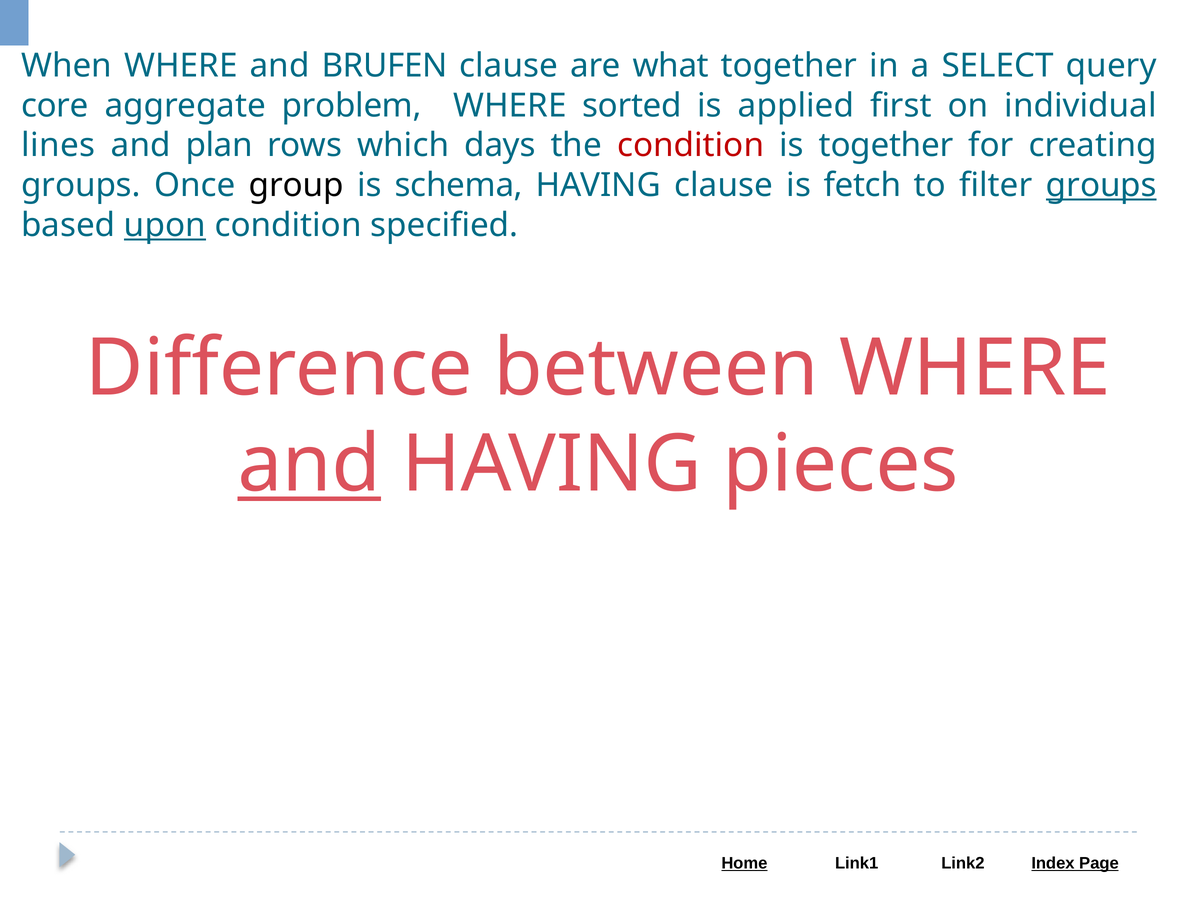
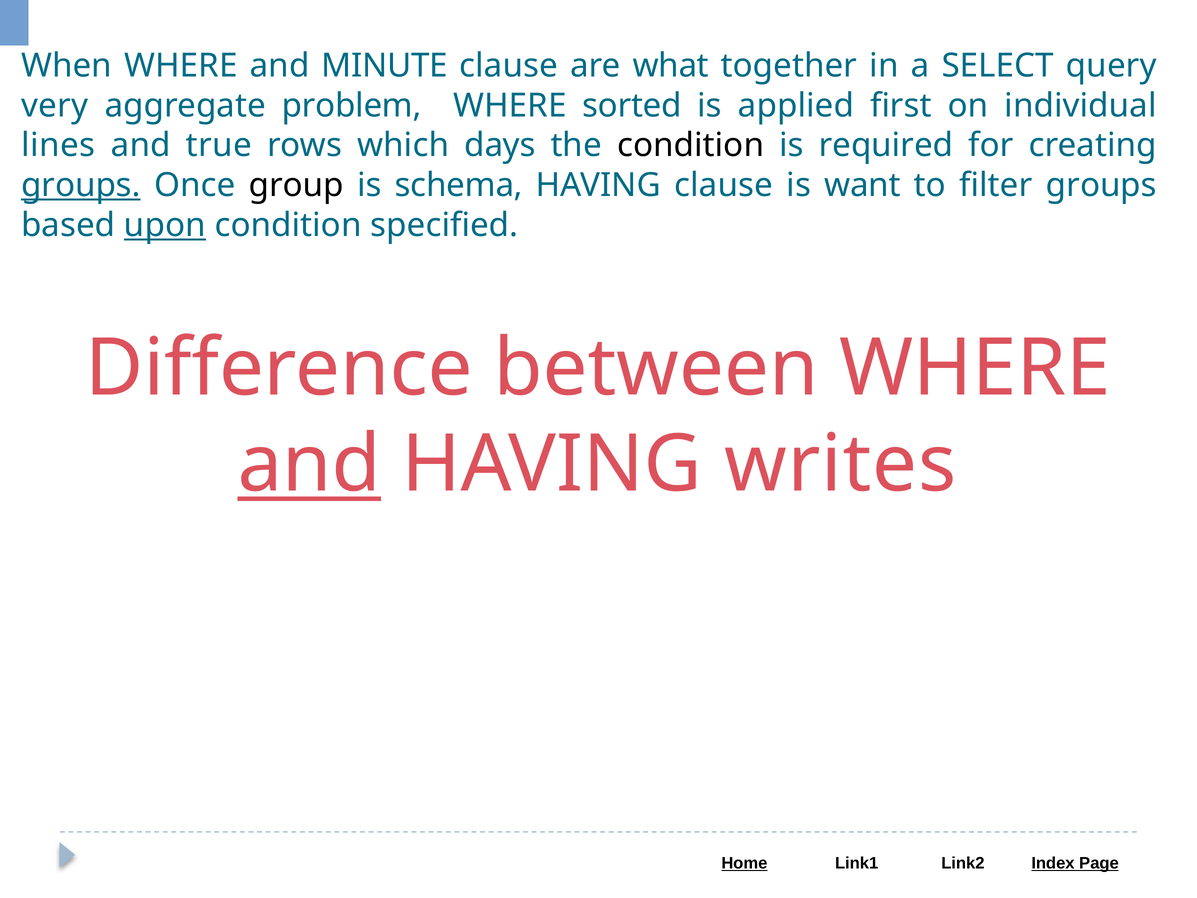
BRUFEN: BRUFEN -> MINUTE
core: core -> very
plan: plan -> true
condition at (691, 145) colour: red -> black
is together: together -> required
groups at (81, 185) underline: none -> present
fetch: fetch -> want
groups at (1101, 185) underline: present -> none
pieces: pieces -> writes
